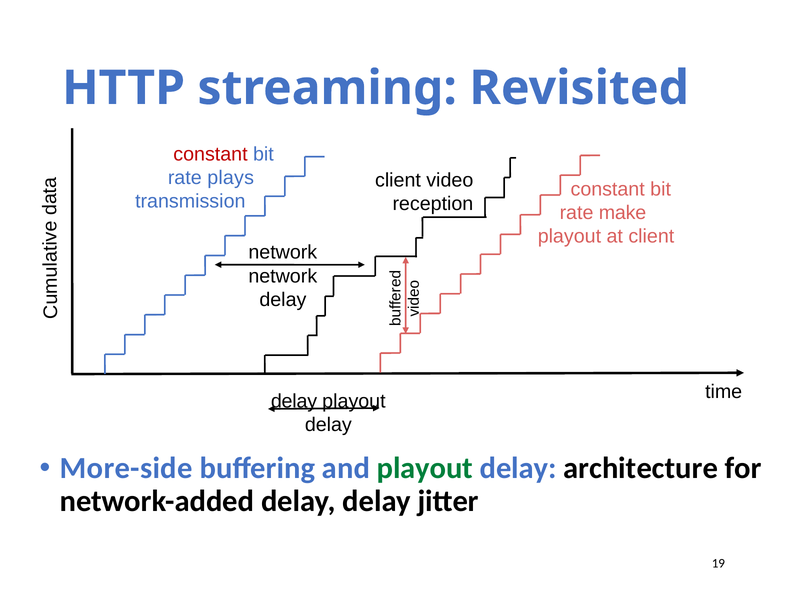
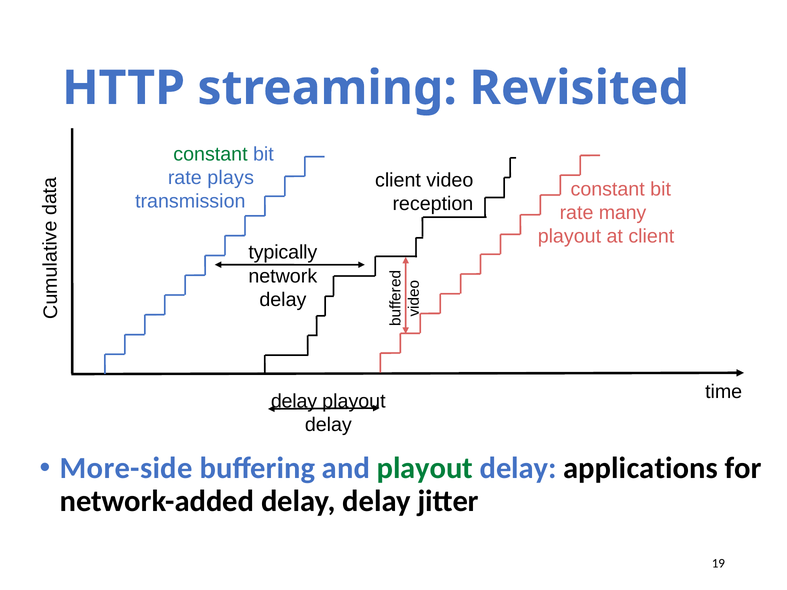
constant at (210, 154) colour: red -> green
make: make -> many
network at (283, 253): network -> typically
architecture: architecture -> applications
